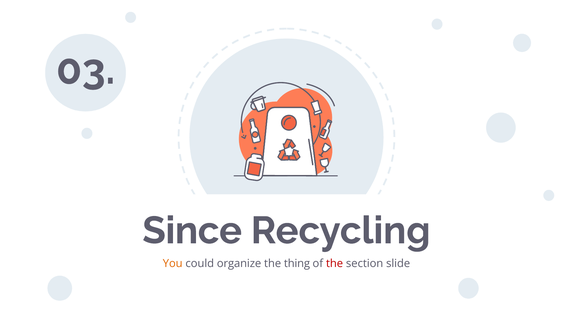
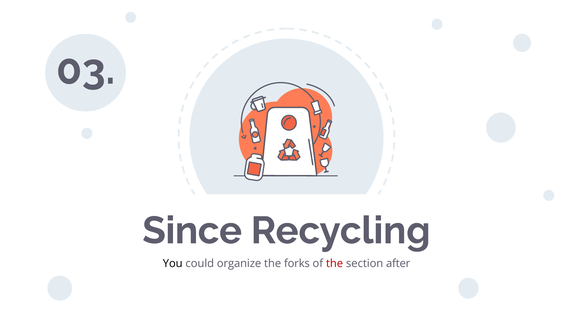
You colour: orange -> black
thing: thing -> forks
slide: slide -> after
